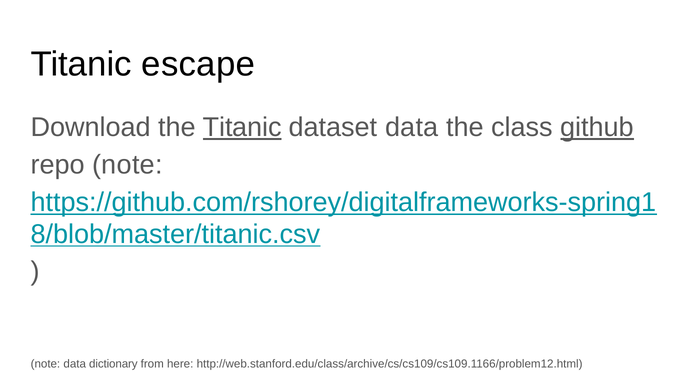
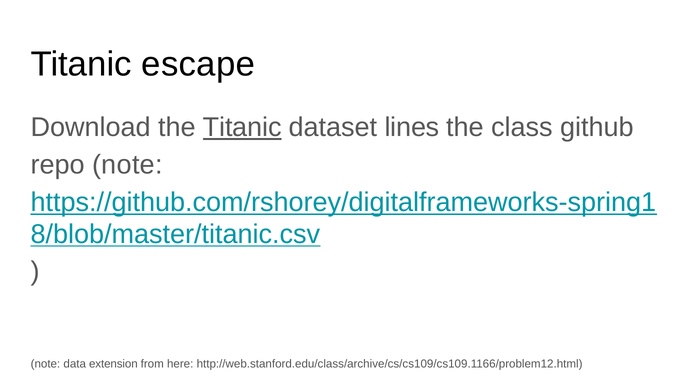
dataset data: data -> lines
github underline: present -> none
dictionary: dictionary -> extension
